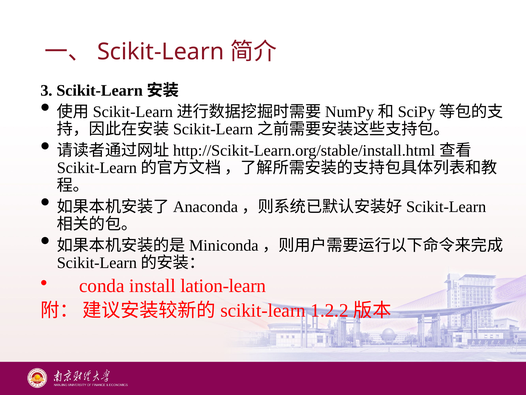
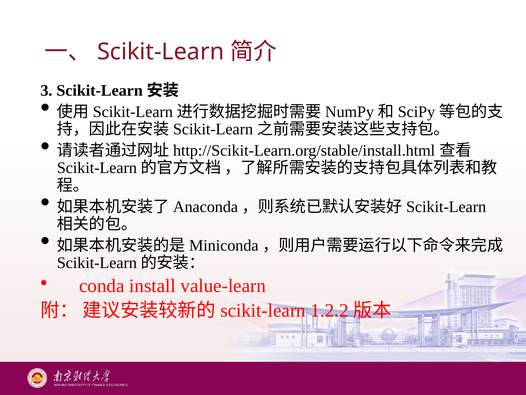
lation-learn: lation-learn -> value-learn
